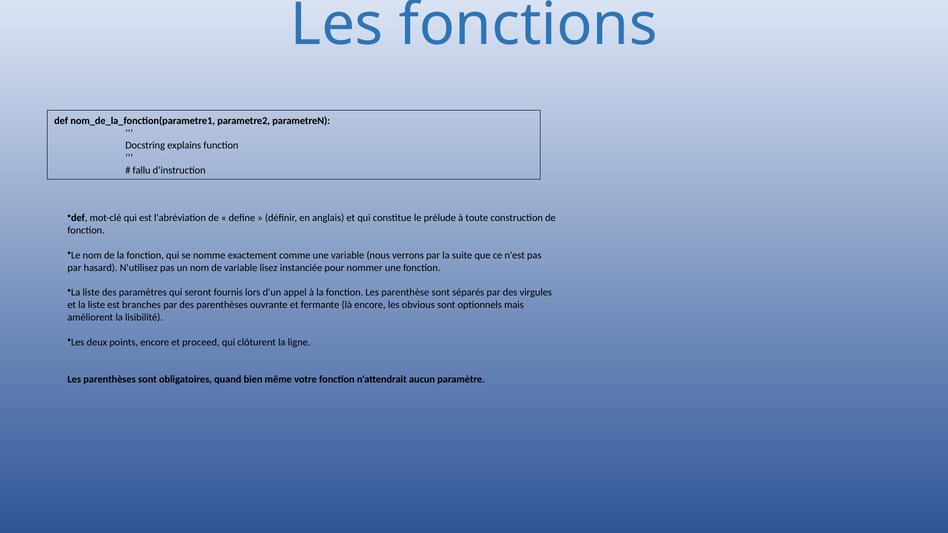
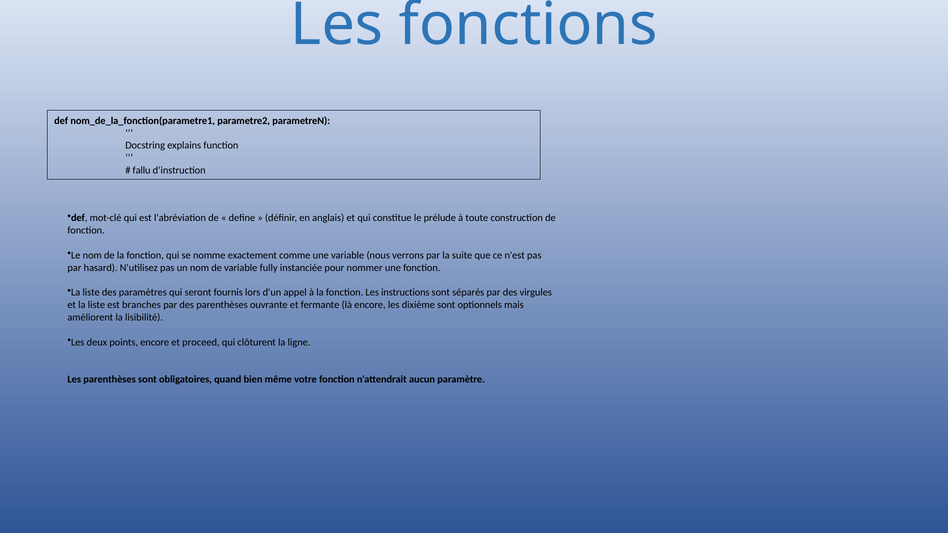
lisez: lisez -> fully
parenthèse: parenthèse -> instructions
obvious: obvious -> dixième
